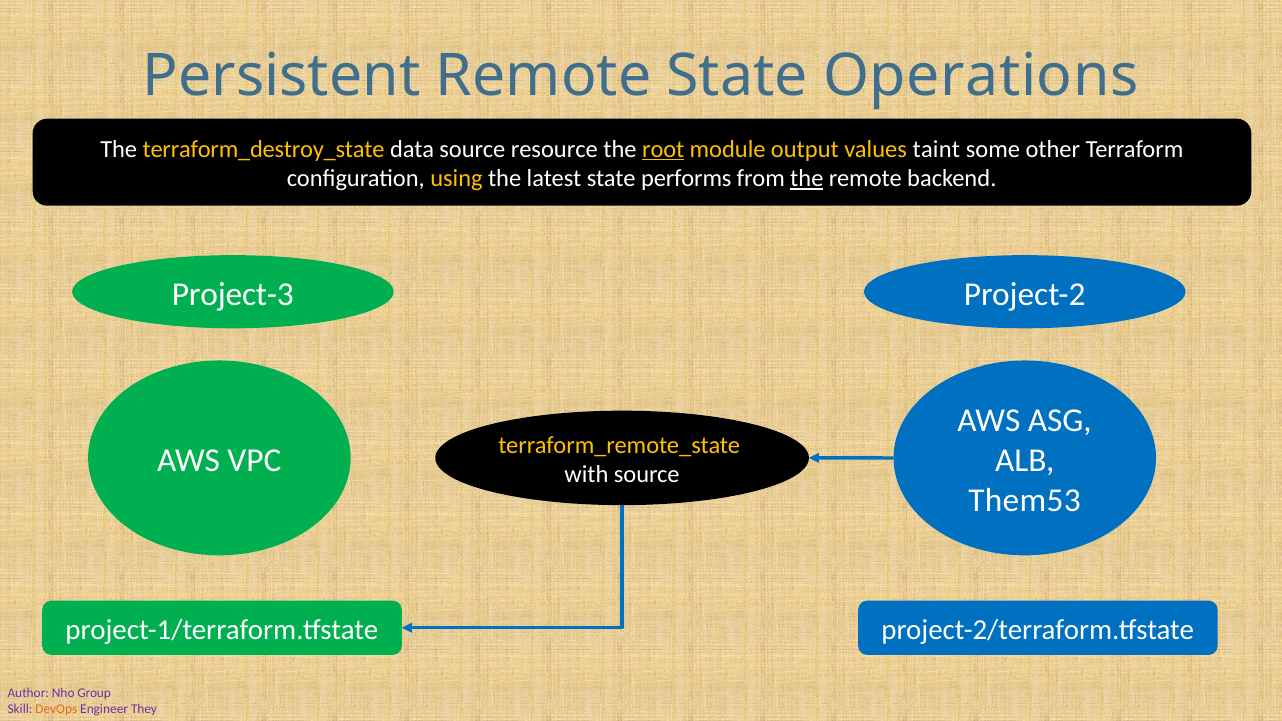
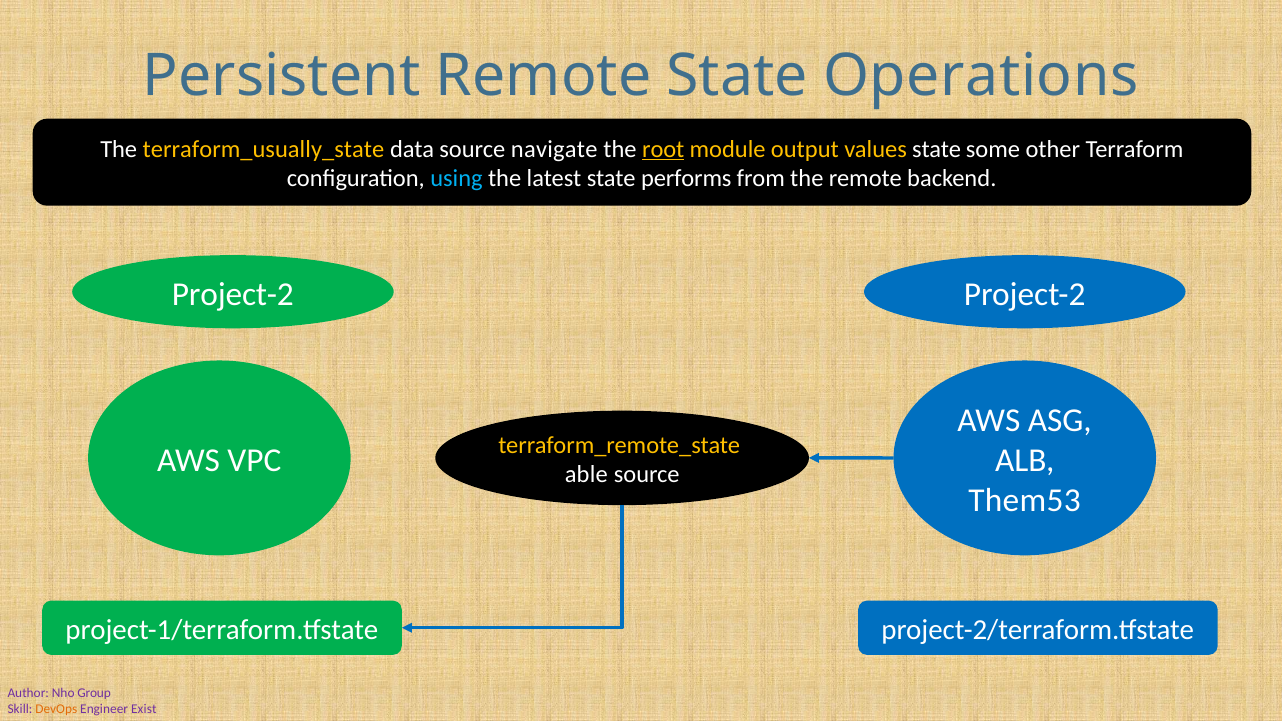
terraform_destroy_state: terraform_destroy_state -> terraform_usually_state
resource: resource -> navigate
values taint: taint -> state
using colour: yellow -> light blue
the at (807, 179) underline: present -> none
Project-3 at (233, 294): Project-3 -> Project-2
with: with -> able
They: They -> Exist
